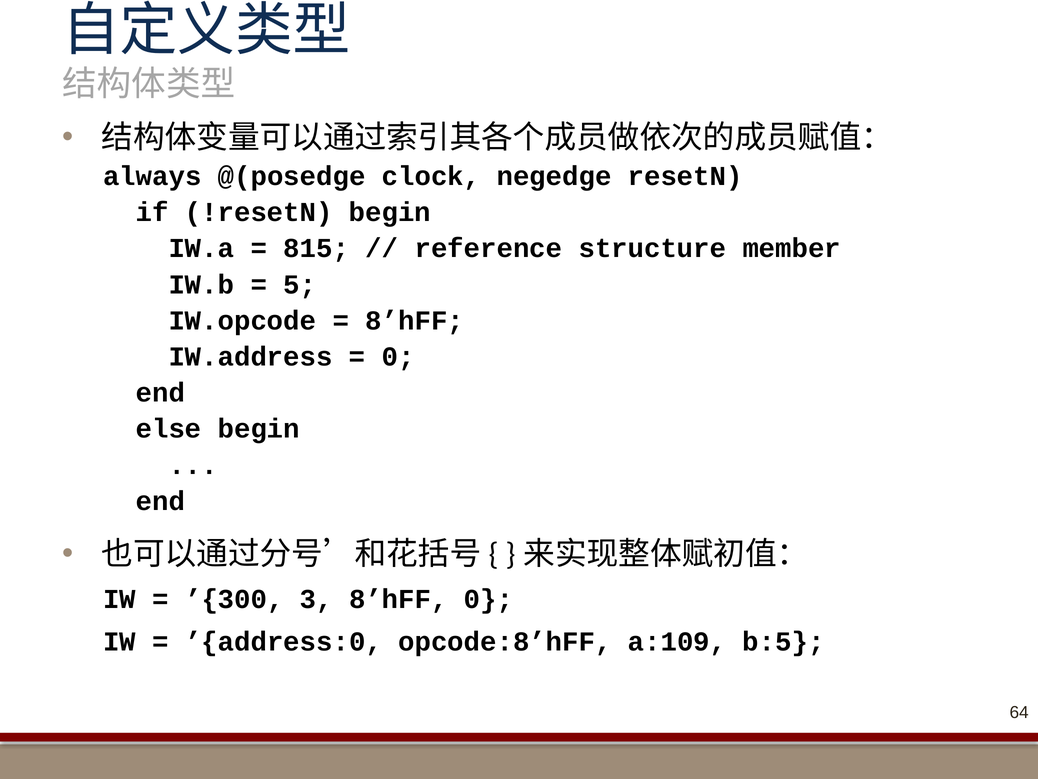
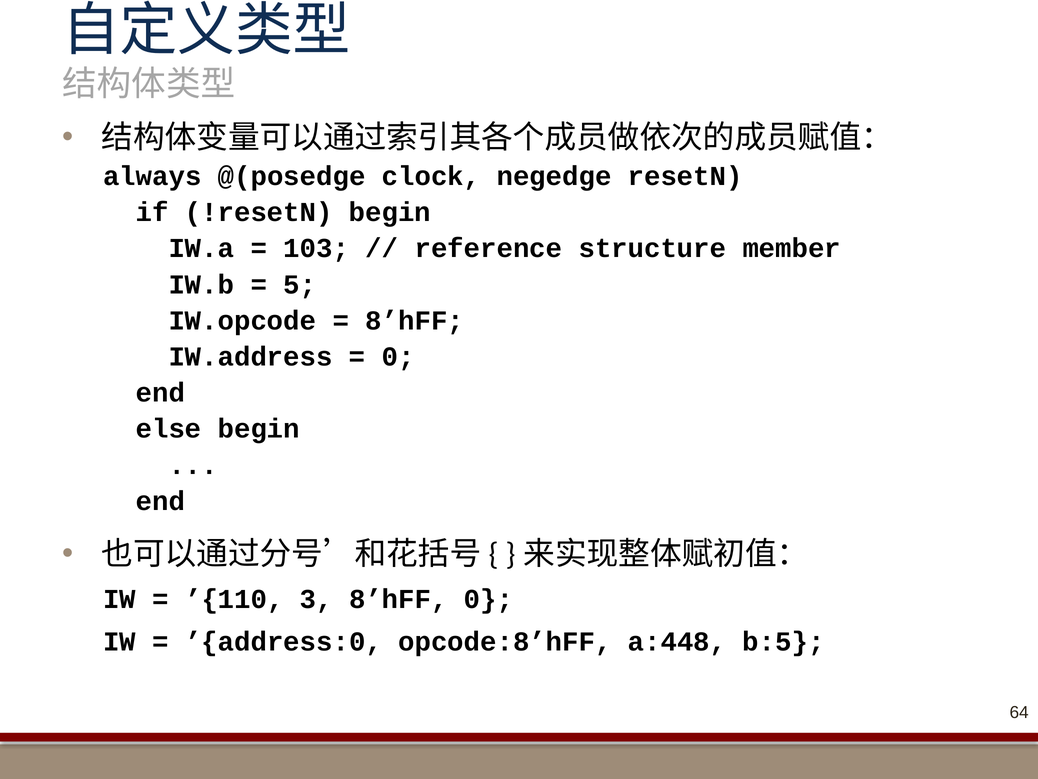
815: 815 -> 103
’{300: ’{300 -> ’{110
a:109: a:109 -> a:448
